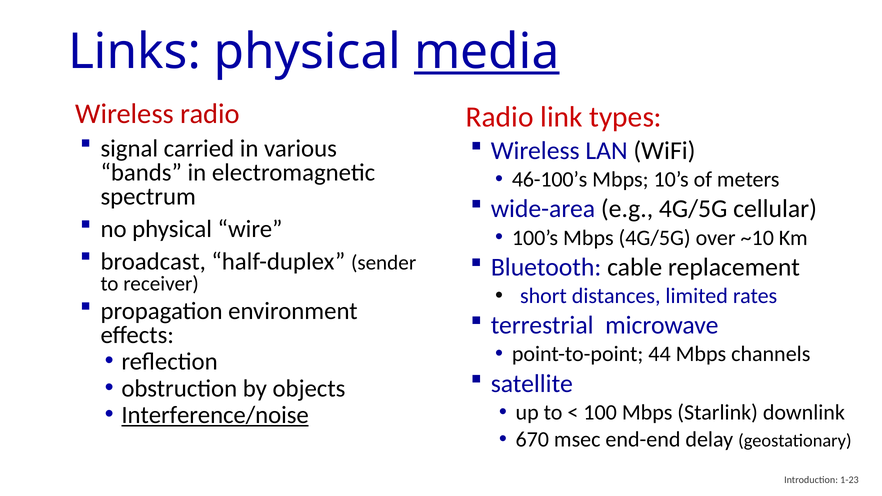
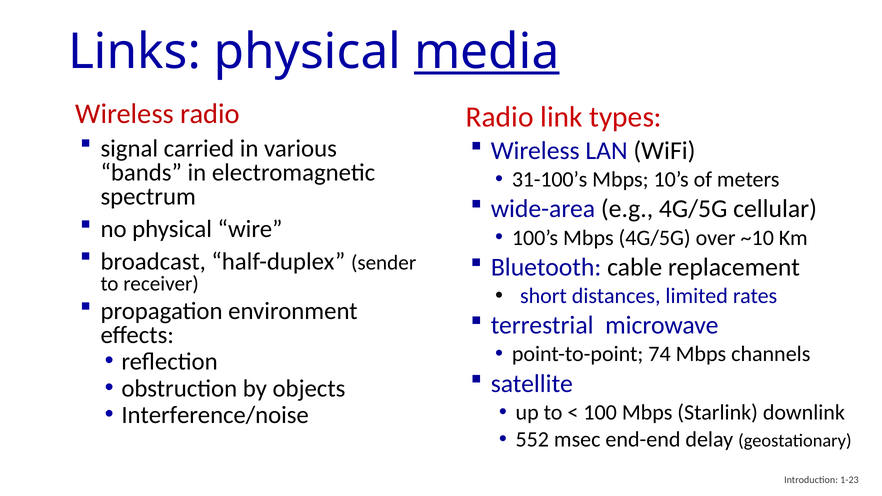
46-100’s: 46-100’s -> 31-100’s
44: 44 -> 74
Interference/noise underline: present -> none
670: 670 -> 552
